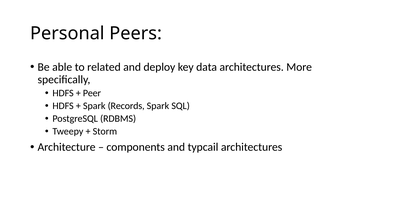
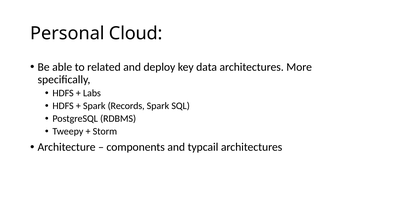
Peers: Peers -> Cloud
Peer: Peer -> Labs
